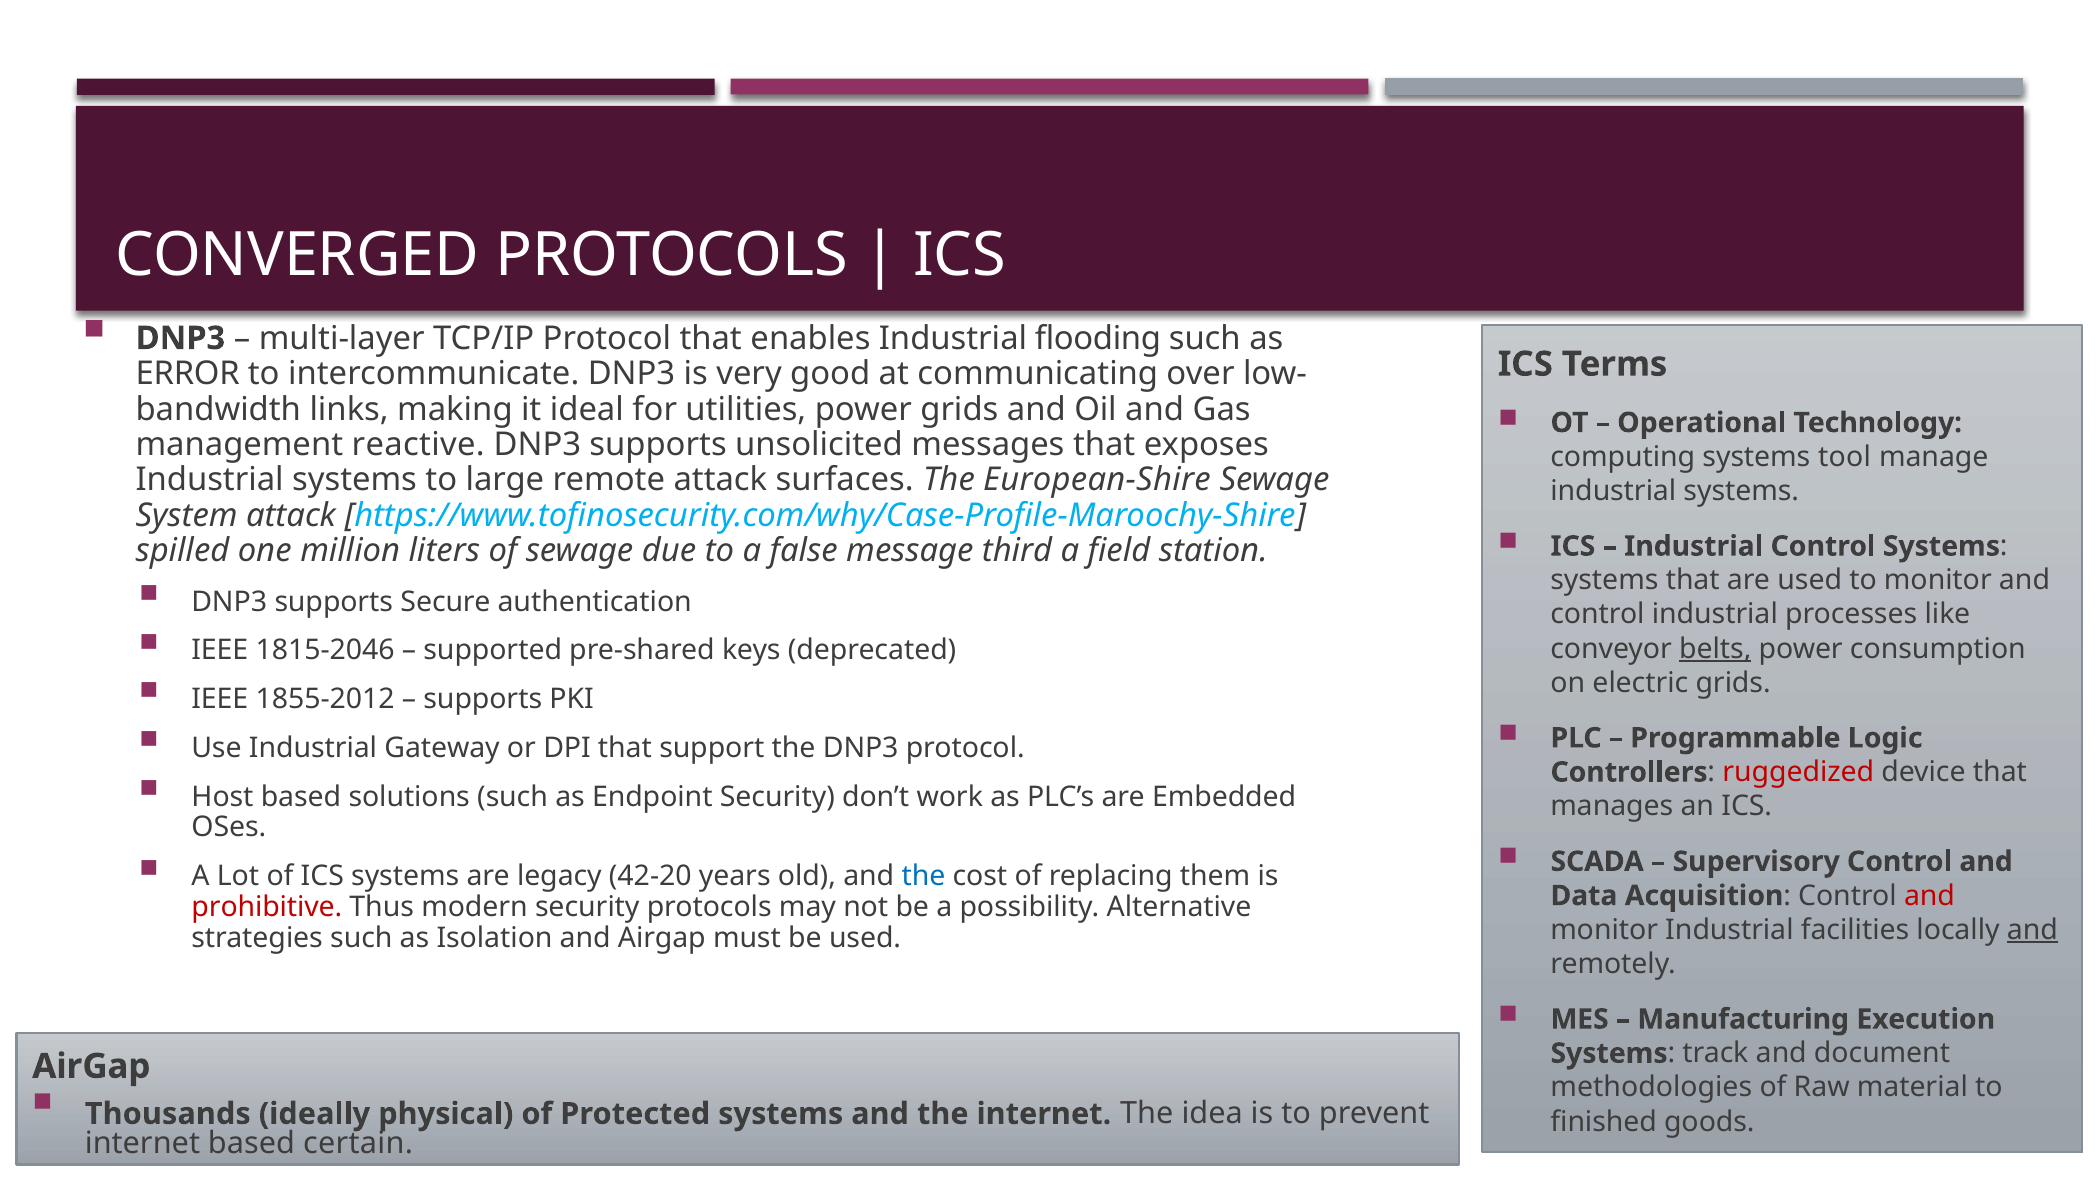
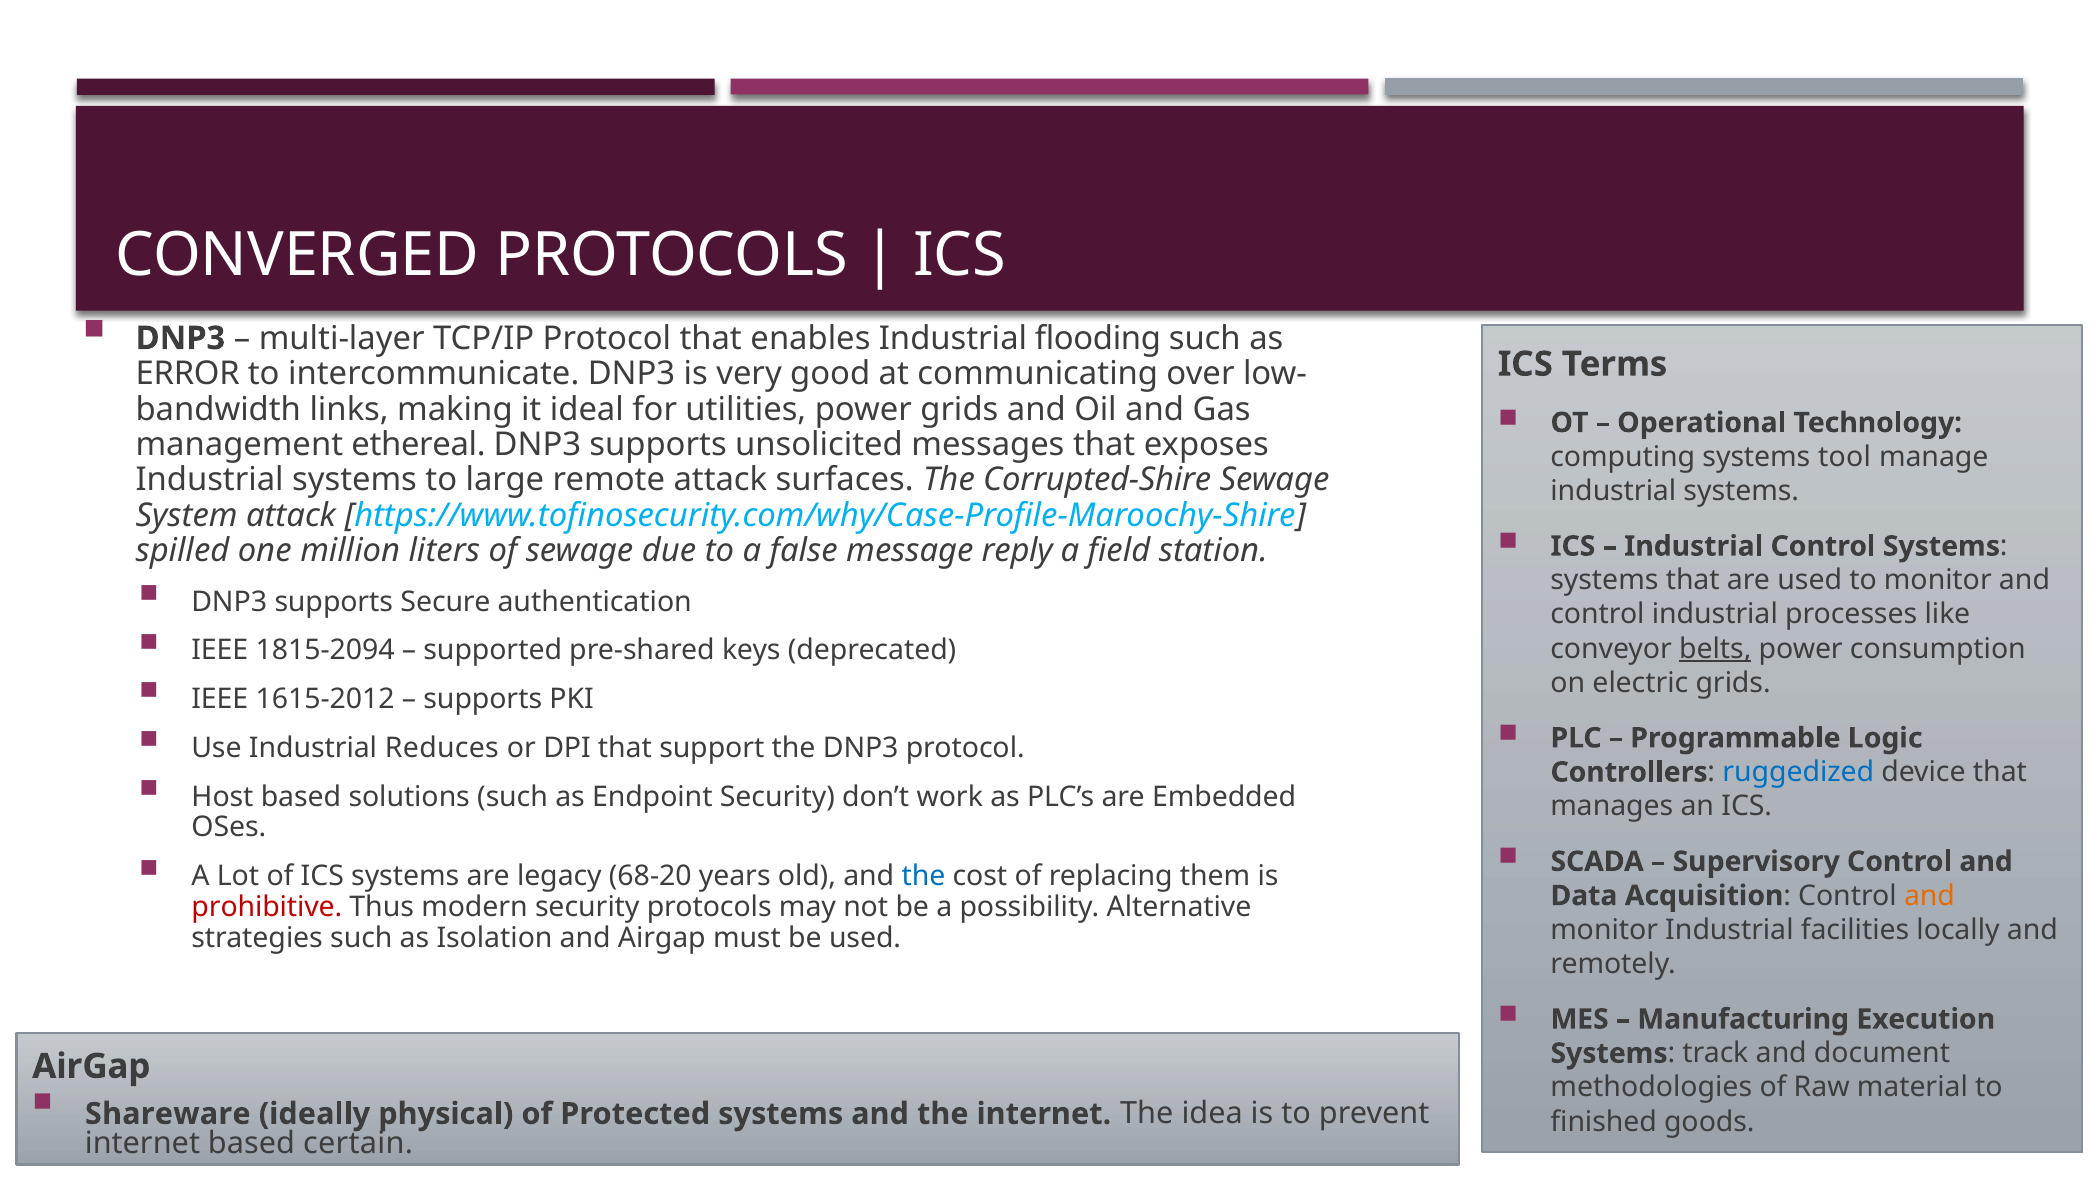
reactive: reactive -> ethereal
European-Shire: European-Shire -> Corrupted-Shire
third: third -> reply
1815-2046: 1815-2046 -> 1815-2094
1855-2012: 1855-2012 -> 1615-2012
Gateway: Gateway -> Reduces
ruggedized colour: red -> blue
42-20: 42-20 -> 68-20
and at (1929, 896) colour: red -> orange
and at (2032, 930) underline: present -> none
Thousands: Thousands -> Shareware
